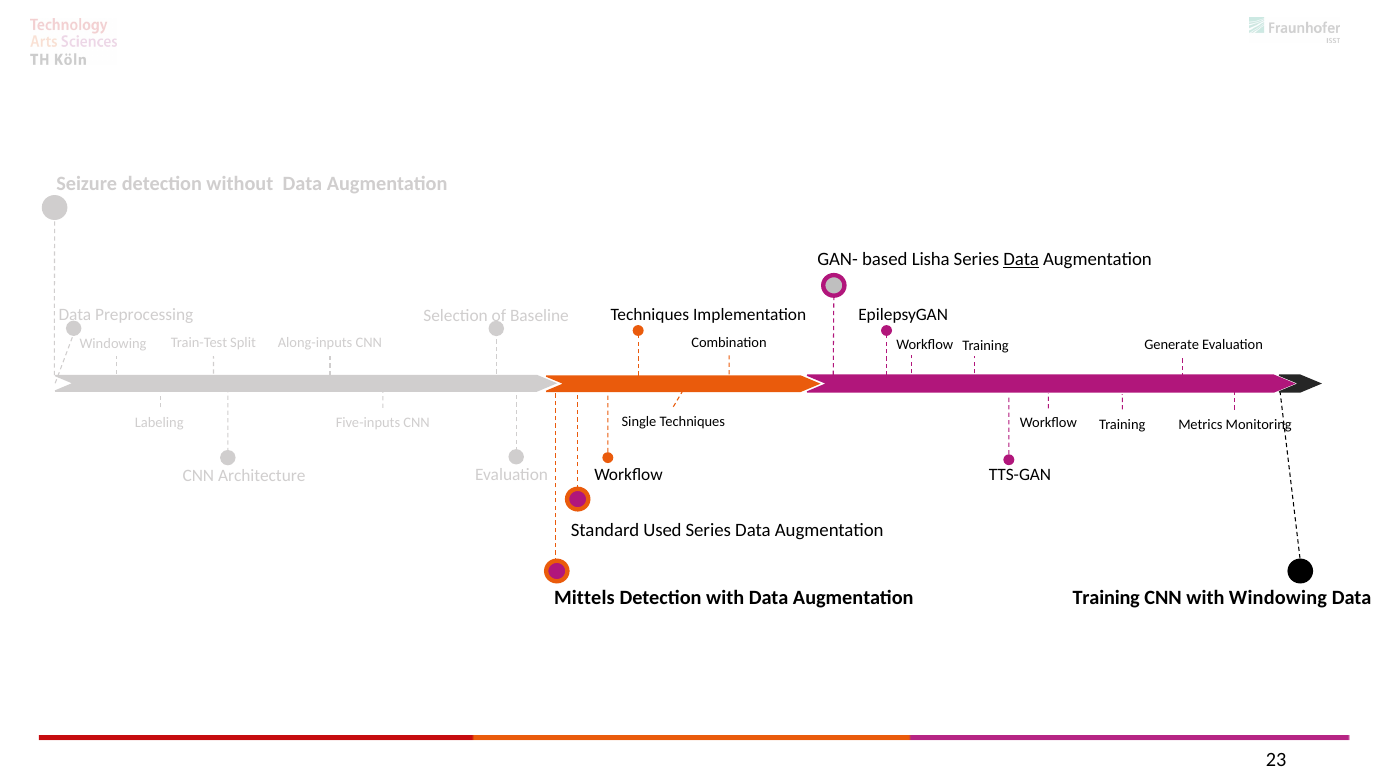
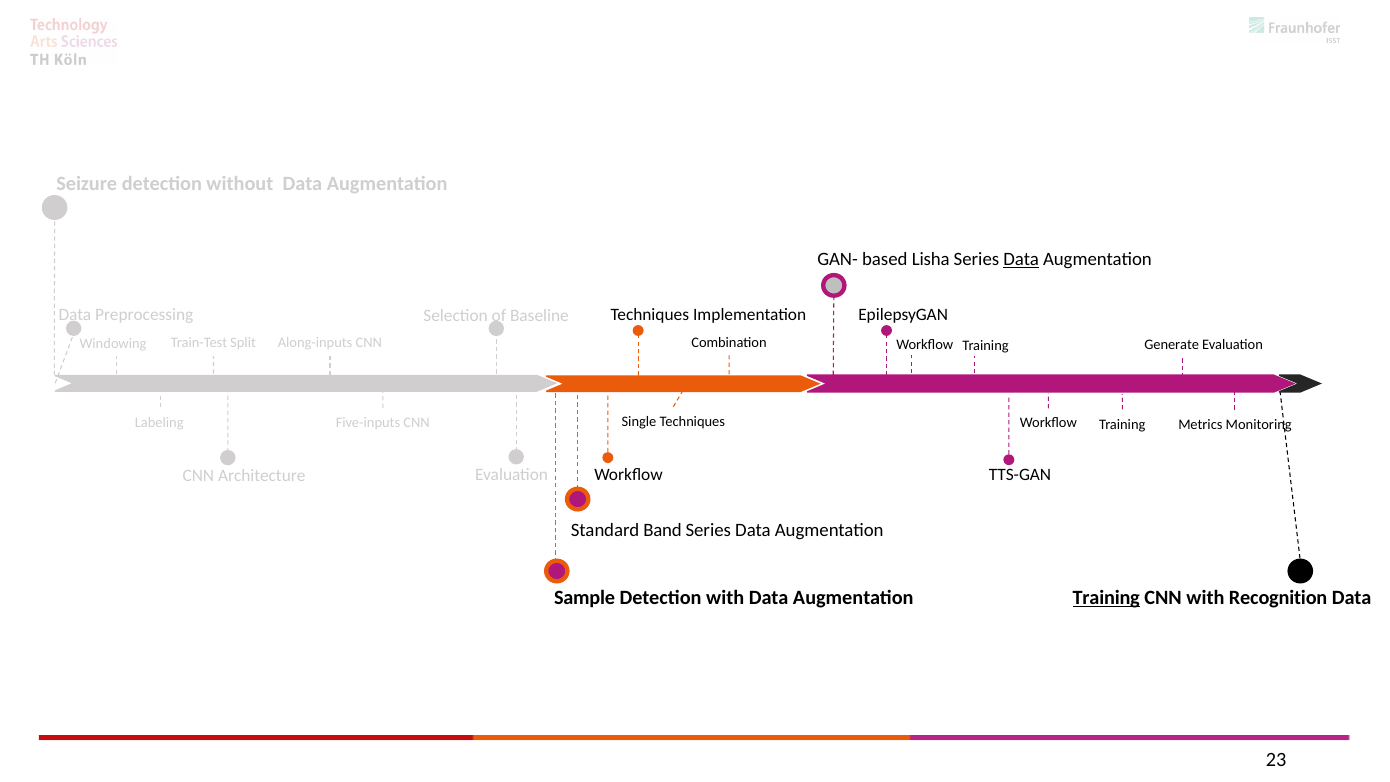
Used: Used -> Band
Mittels: Mittels -> Sample
Training at (1106, 598) underline: none -> present
with Windowing: Windowing -> Recognition
